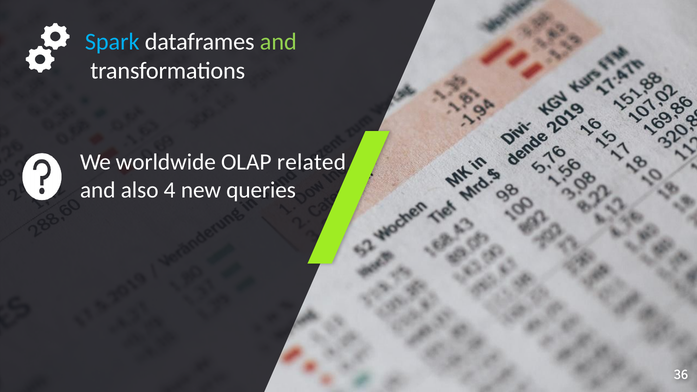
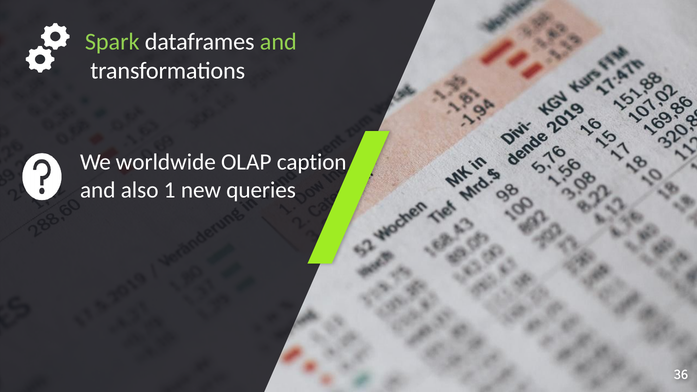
Spark colour: light blue -> light green
related: related -> caption
4: 4 -> 1
